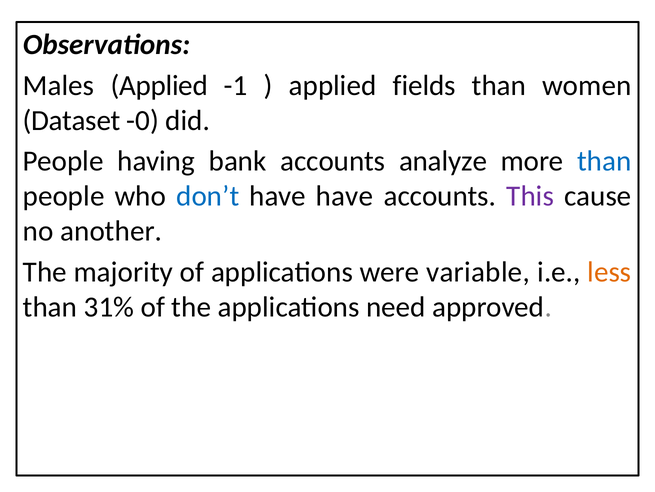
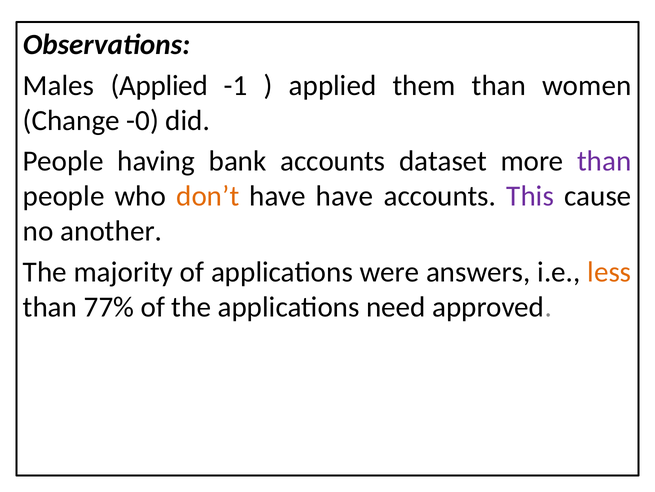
fields: fields -> them
Dataset: Dataset -> Change
analyze: analyze -> dataset
than at (604, 161) colour: blue -> purple
don’t colour: blue -> orange
variable: variable -> answers
31%: 31% -> 77%
